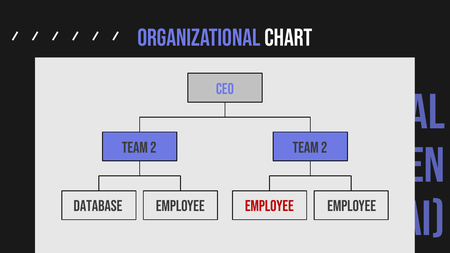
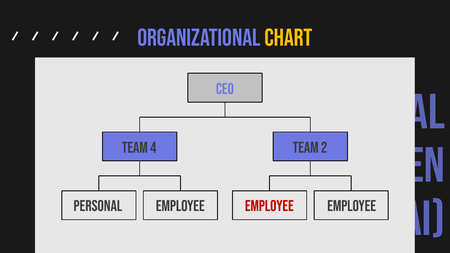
CHART colour: white -> yellow
2 at (153, 148): 2 -> 4
database: database -> personal
